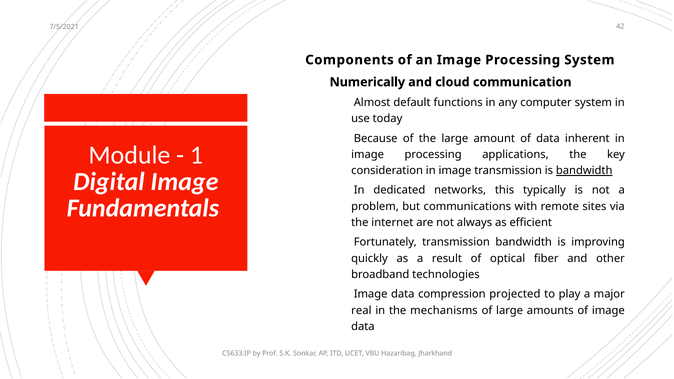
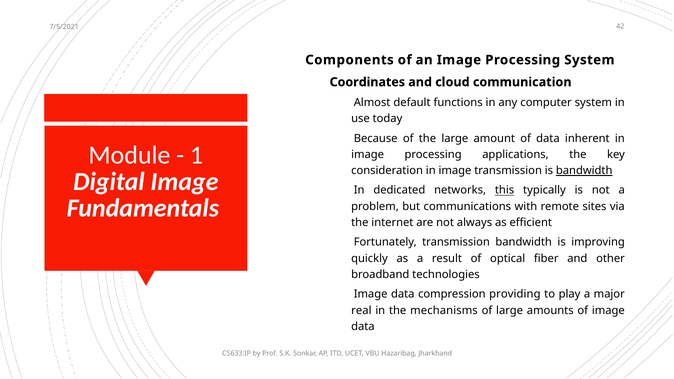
Numerically: Numerically -> Coordinates
this underline: none -> present
projected: projected -> providing
